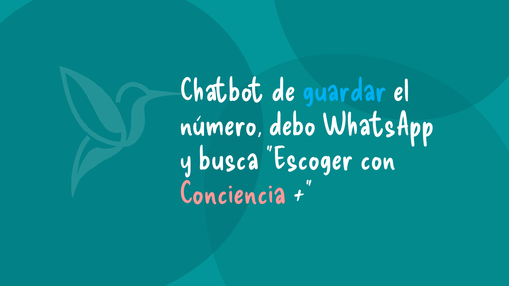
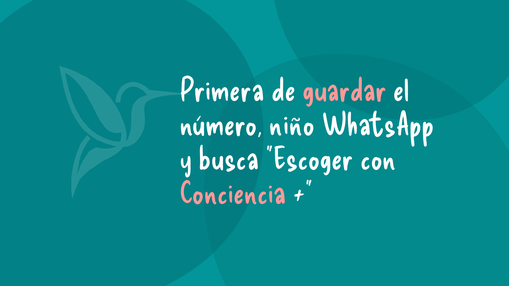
Chatbot: Chatbot -> Primera
guardar colour: light blue -> pink
debo: debo -> niño
